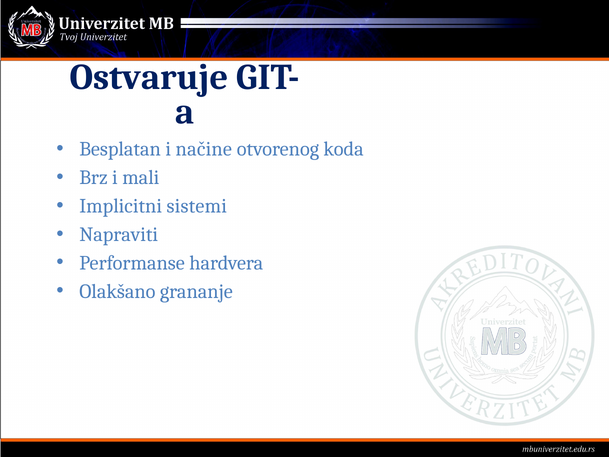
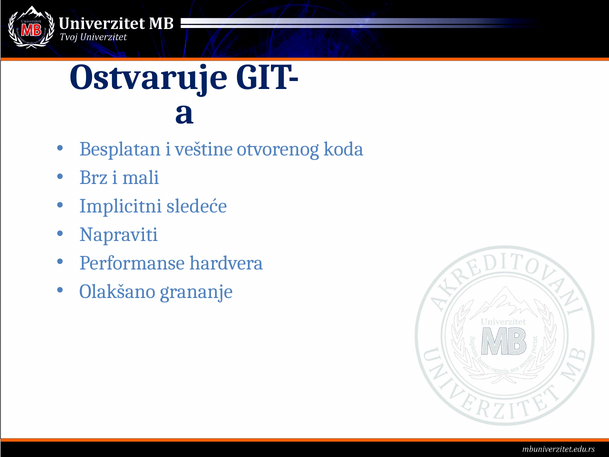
načine: načine -> veštine
sistemi: sistemi -> sledeće
